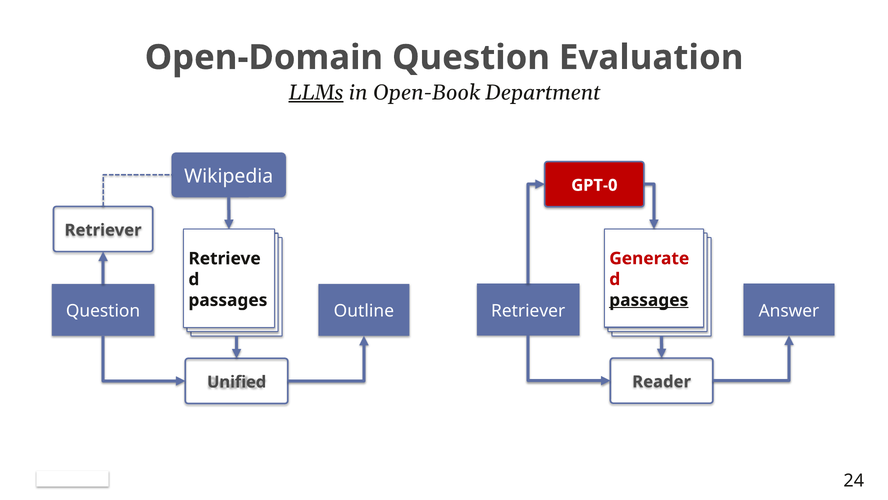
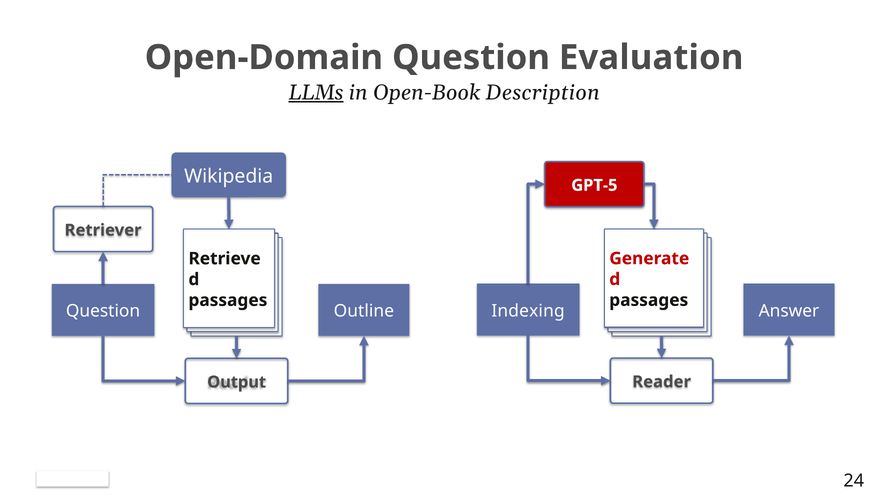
Department: Department -> Description
GPT-0: GPT-0 -> GPT-5
passages at (649, 300) underline: present -> none
passages Retriever: Retriever -> Indexing
Unified: Unified -> Output
